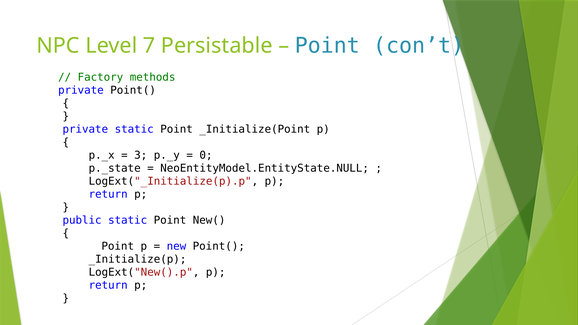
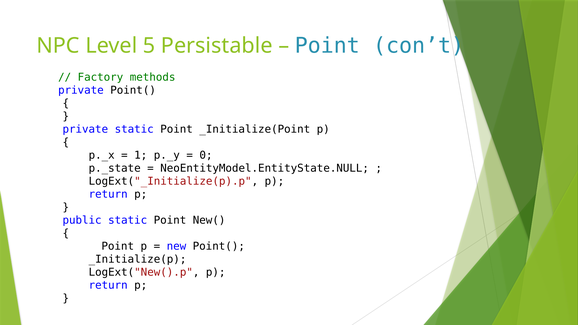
7: 7 -> 5
3: 3 -> 1
